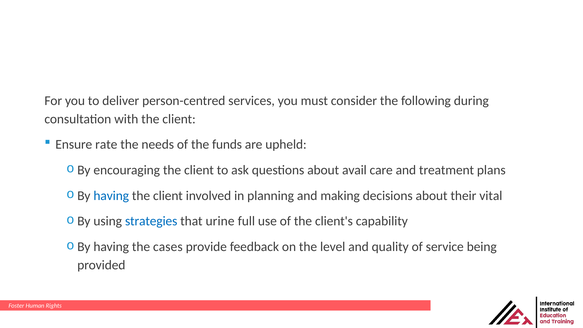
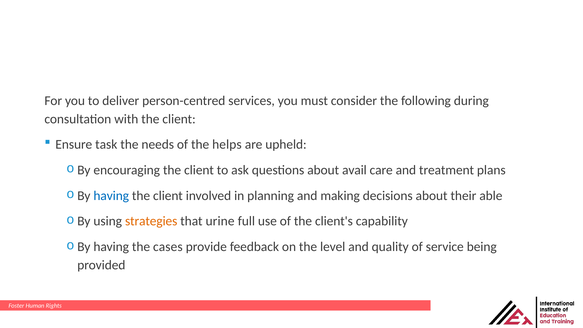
rate: rate -> task
funds: funds -> helps
vital: vital -> able
strategies colour: blue -> orange
